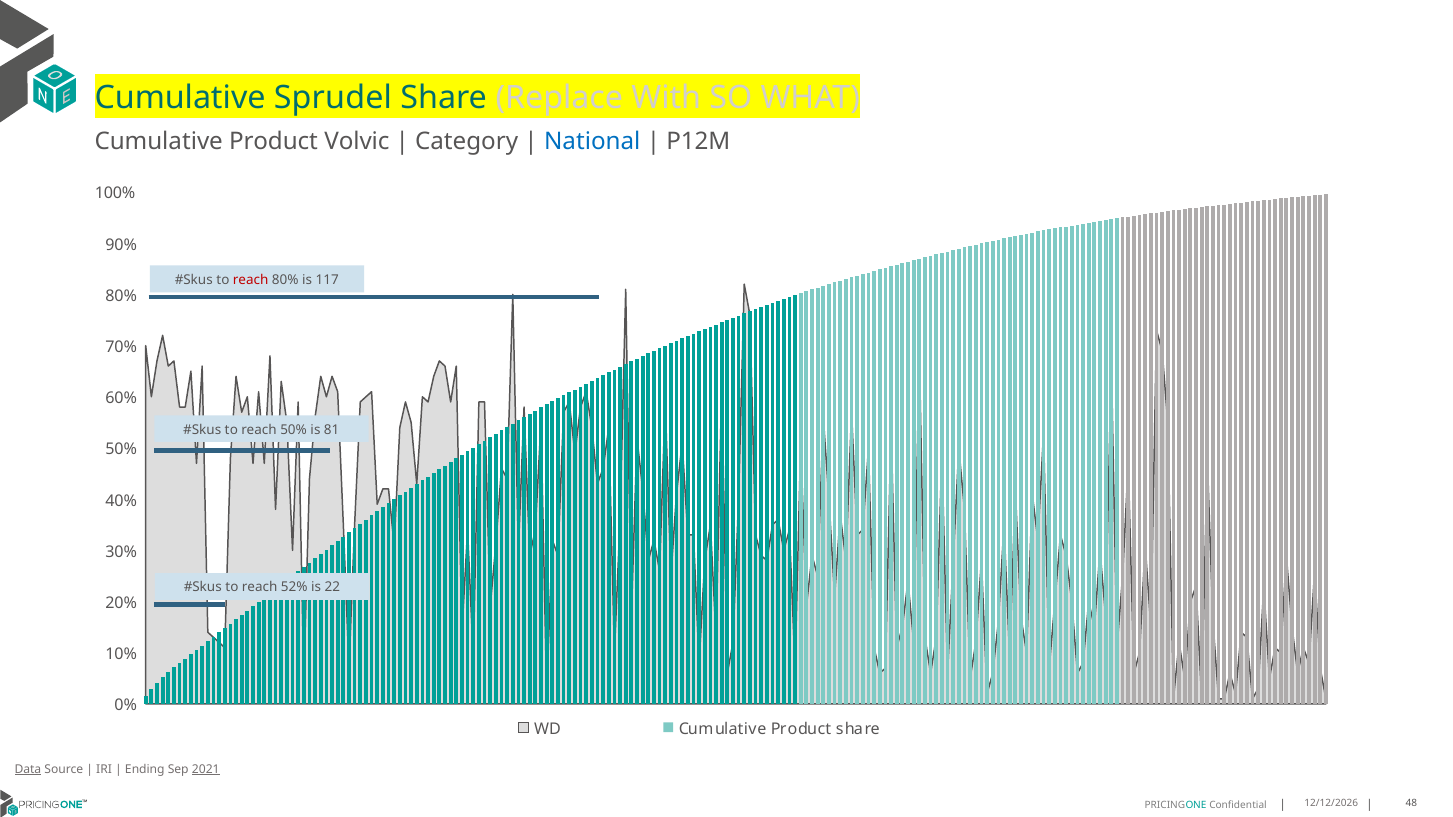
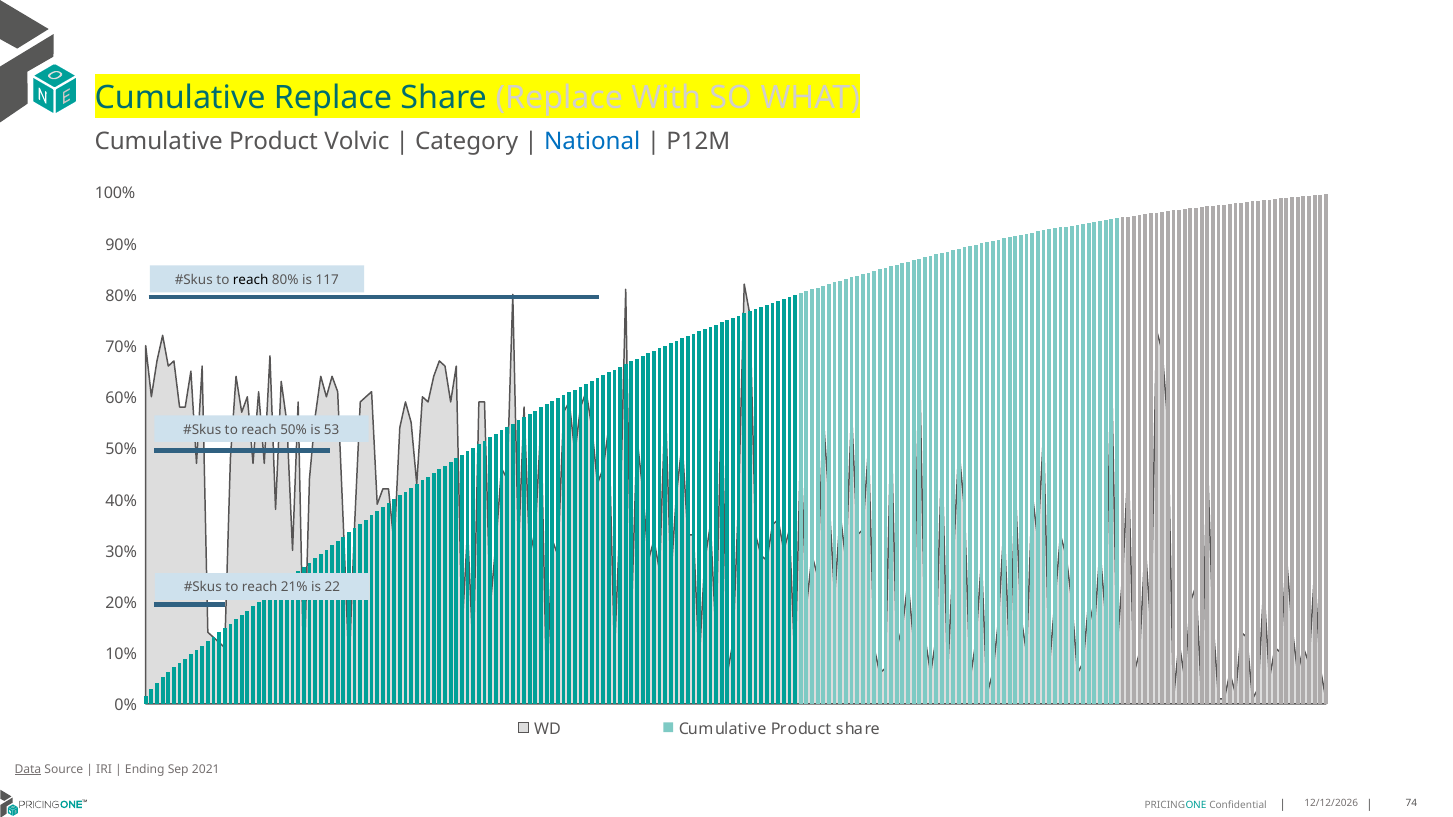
Cumulative Sprudel: Sprudel -> Replace
reach at (251, 280) colour: red -> black
81: 81 -> 53
52%: 52% -> 21%
2021 underline: present -> none
48: 48 -> 74
